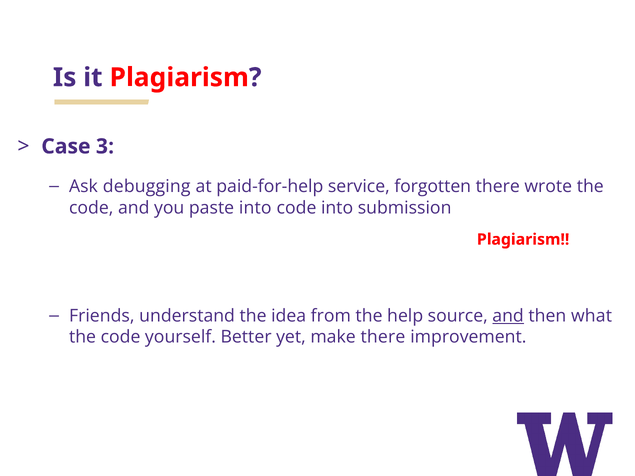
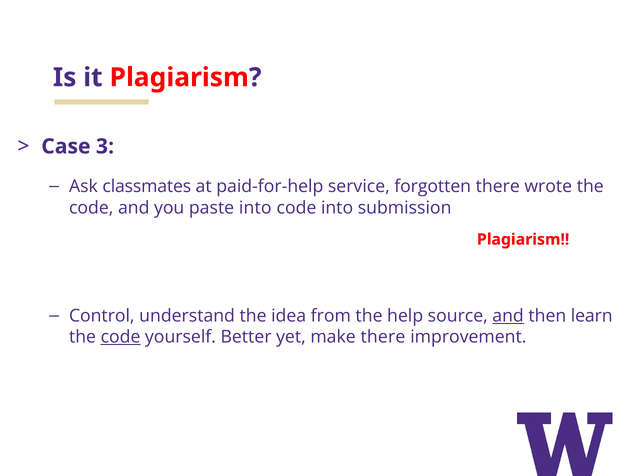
debugging: debugging -> classmates
Friends: Friends -> Control
what: what -> learn
code at (121, 337) underline: none -> present
